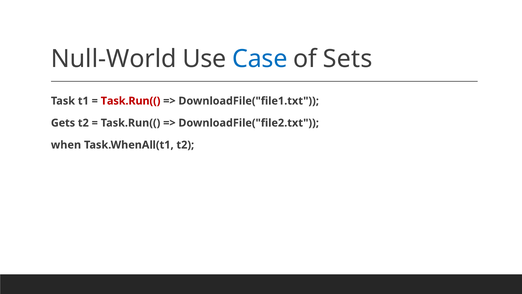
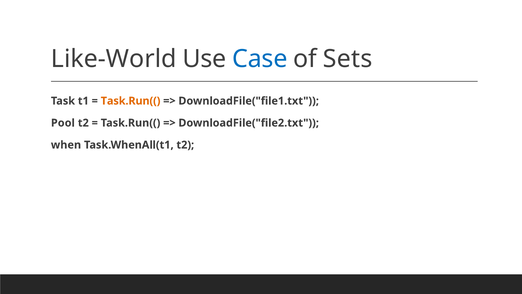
Null-World: Null-World -> Like-World
Task.Run(( at (131, 101) colour: red -> orange
Gets: Gets -> Pool
